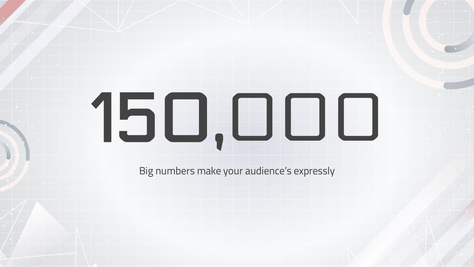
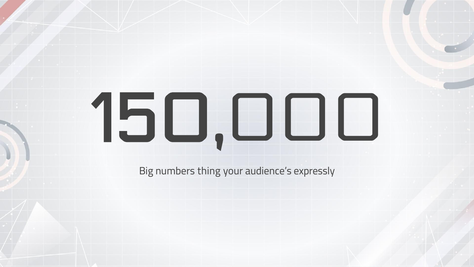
make: make -> thing
